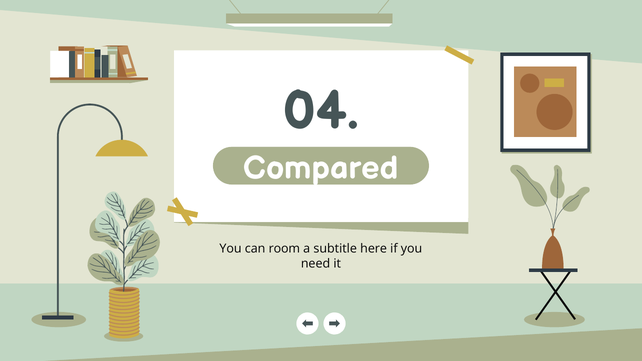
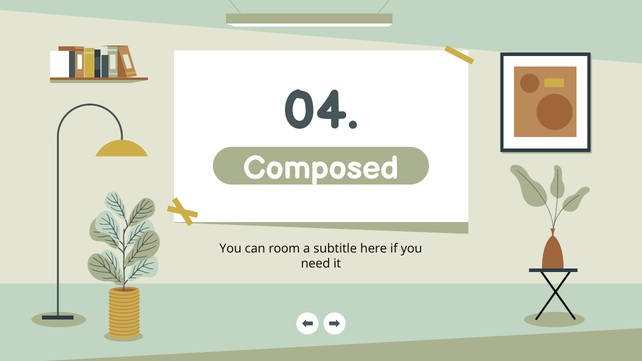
Compared: Compared -> Composed
